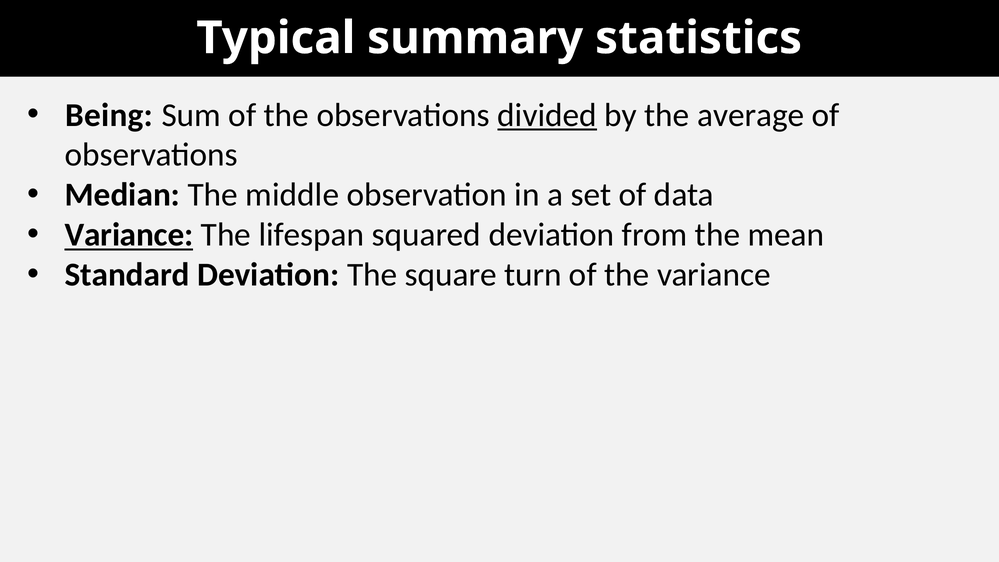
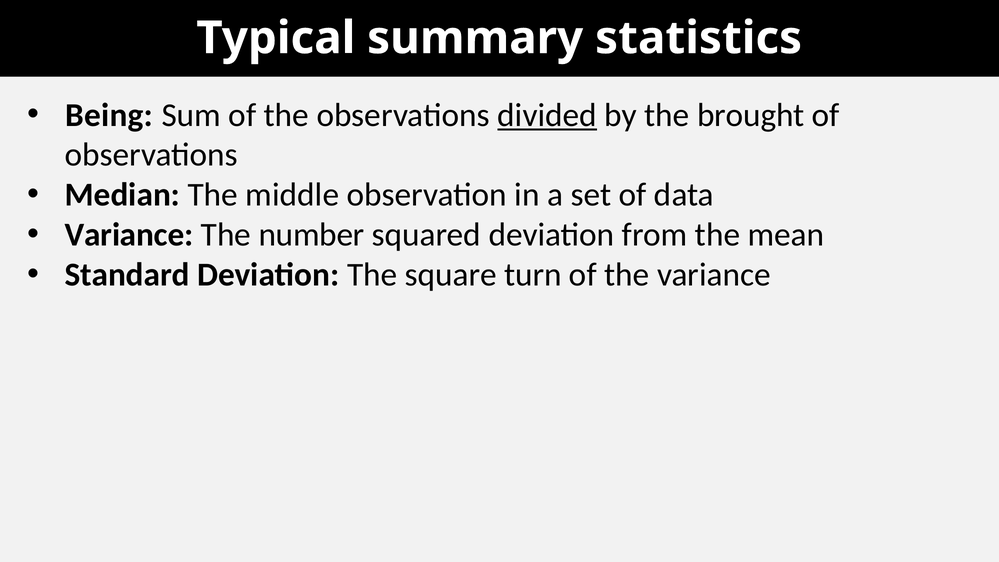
average: average -> brought
Variance at (129, 235) underline: present -> none
lifespan: lifespan -> number
